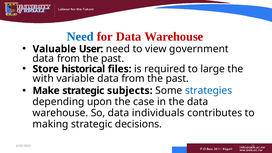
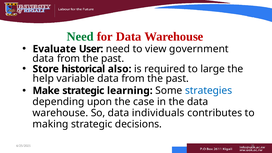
Need at (80, 37) colour: blue -> green
Valuable: Valuable -> Evaluate
files: files -> also
with: with -> help
subjects: subjects -> learning
